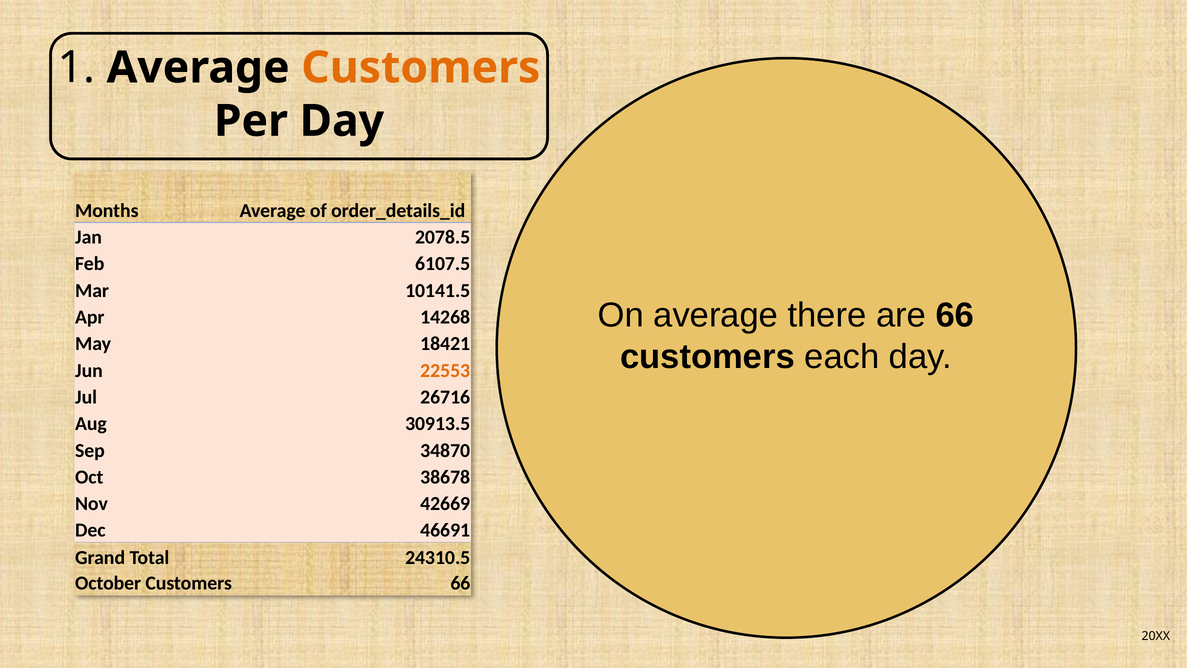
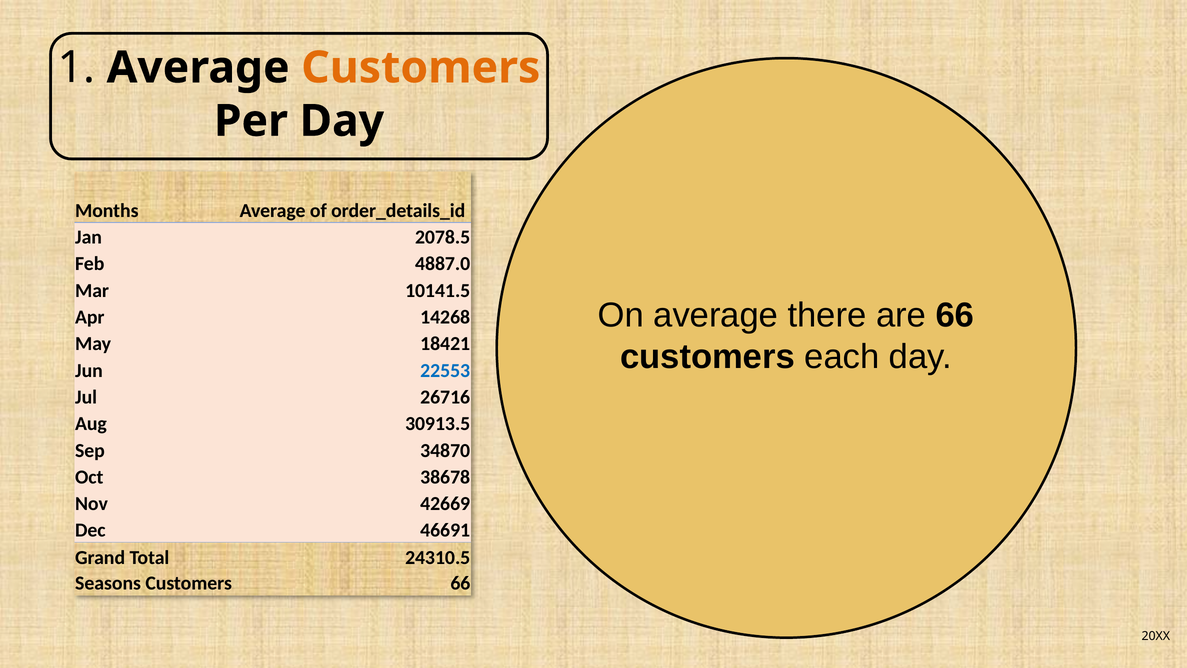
6107.5: 6107.5 -> 4887.0
22553 colour: orange -> blue
October: October -> Seasons
